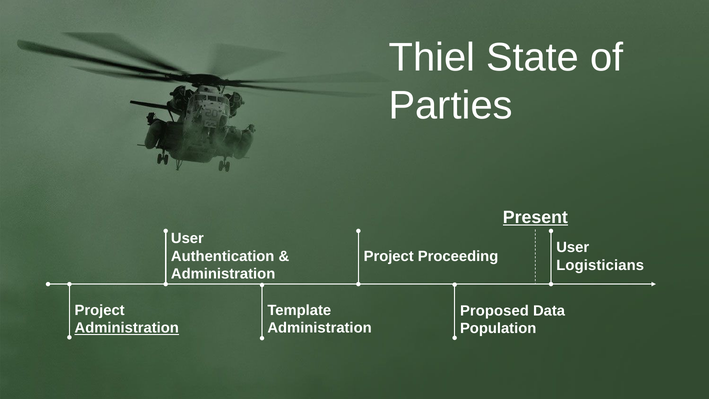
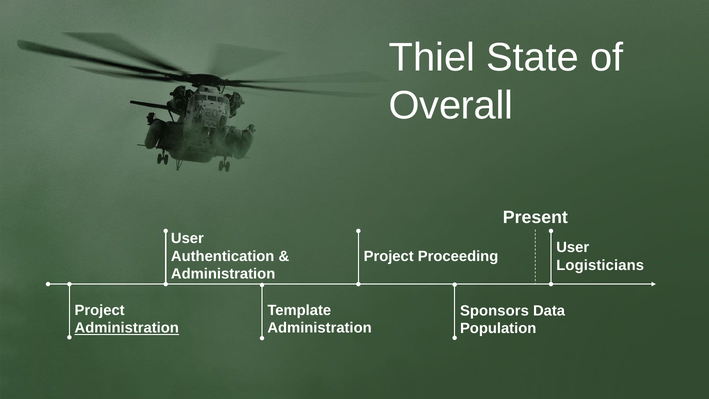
Parties: Parties -> Overall
Present underline: present -> none
Proposed: Proposed -> Sponsors
